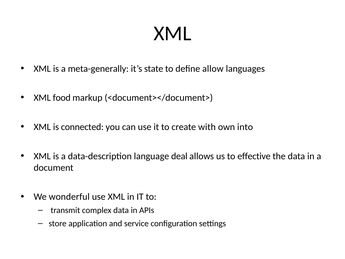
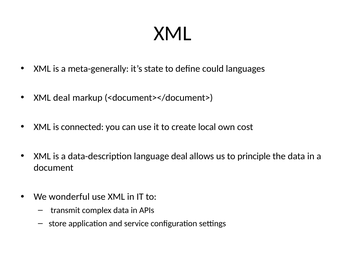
allow: allow -> could
XML food: food -> deal
with: with -> local
into: into -> cost
effective: effective -> principle
